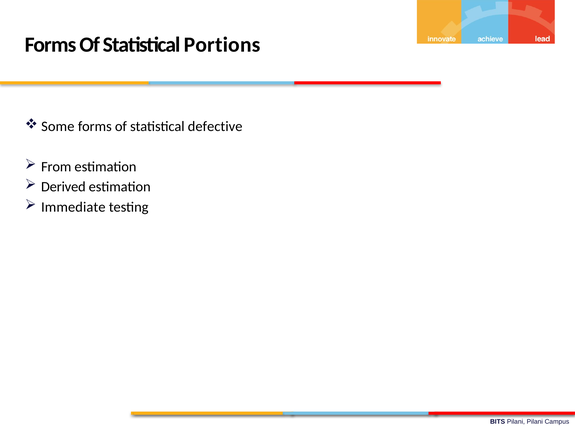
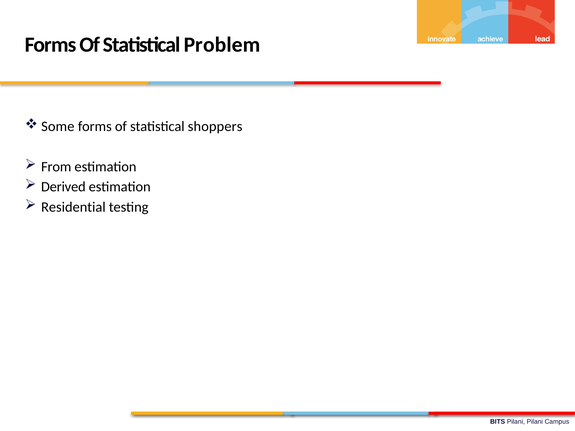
Portions: Portions -> Problem
defective: defective -> shoppers
Immediate: Immediate -> Residential
